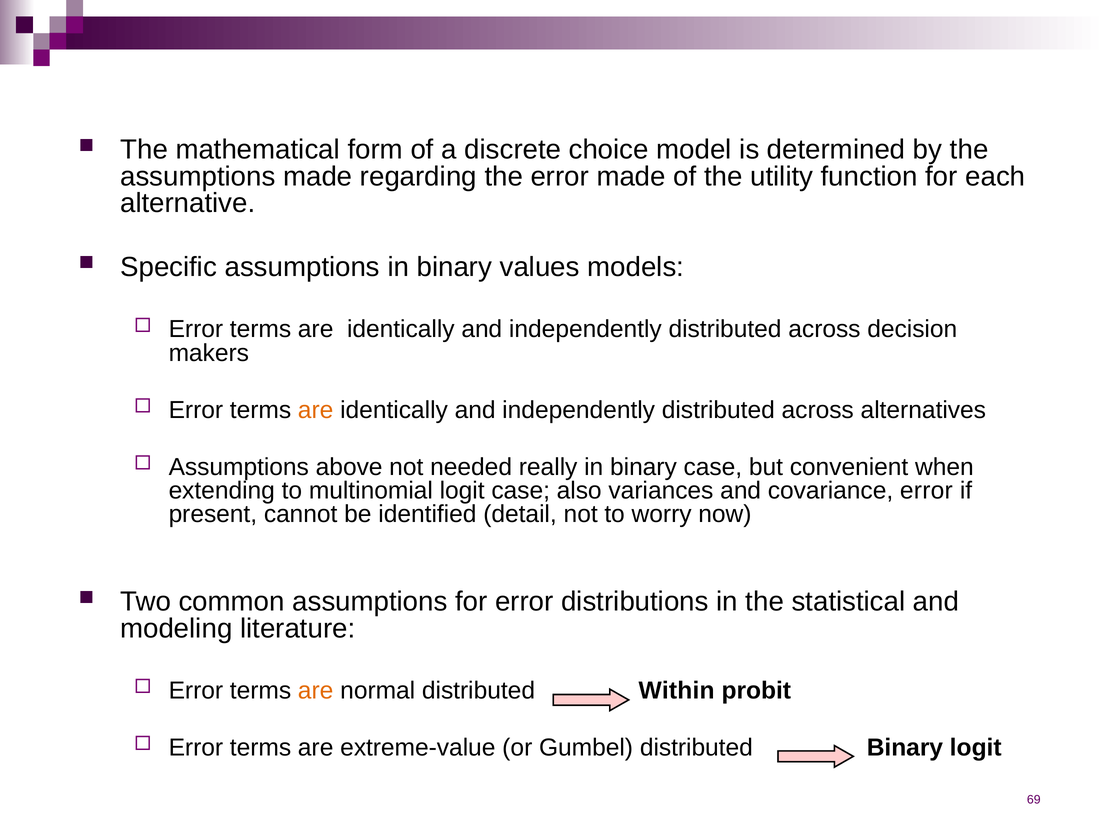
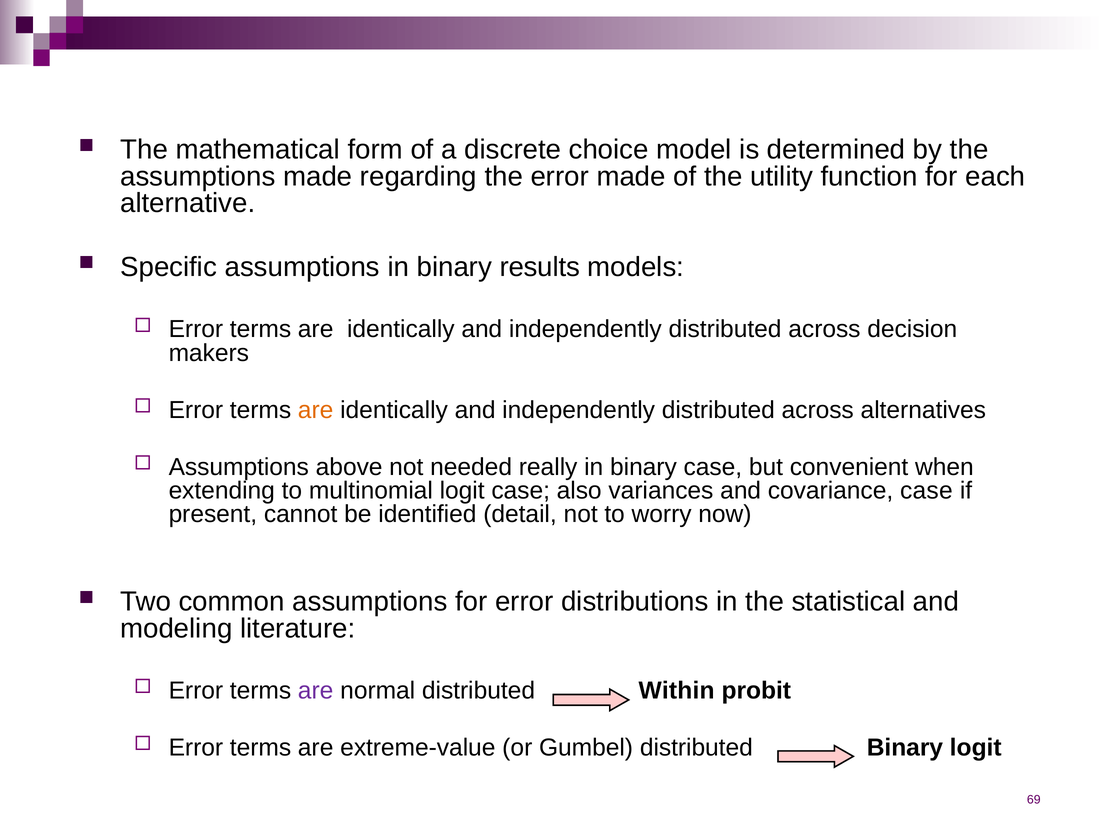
values: values -> results
covariance error: error -> case
are at (316, 691) colour: orange -> purple
